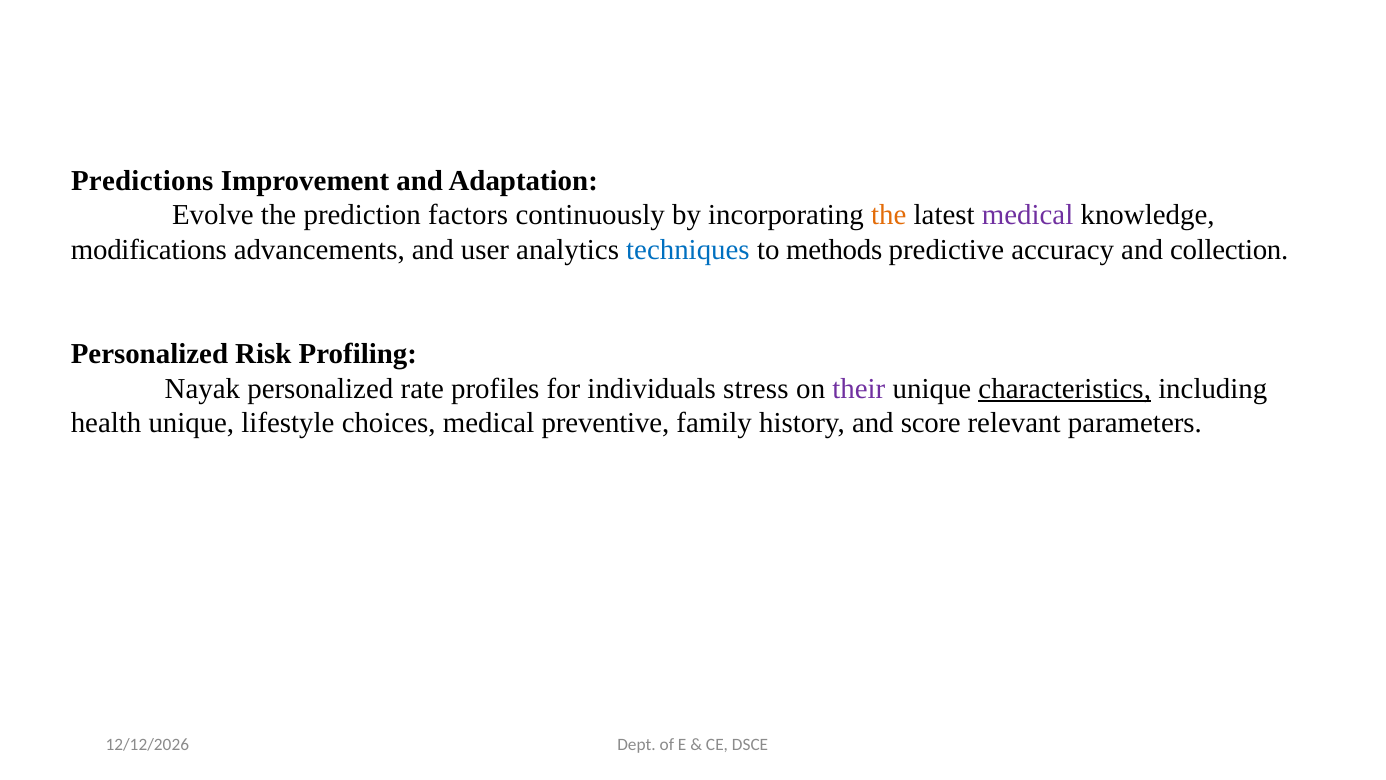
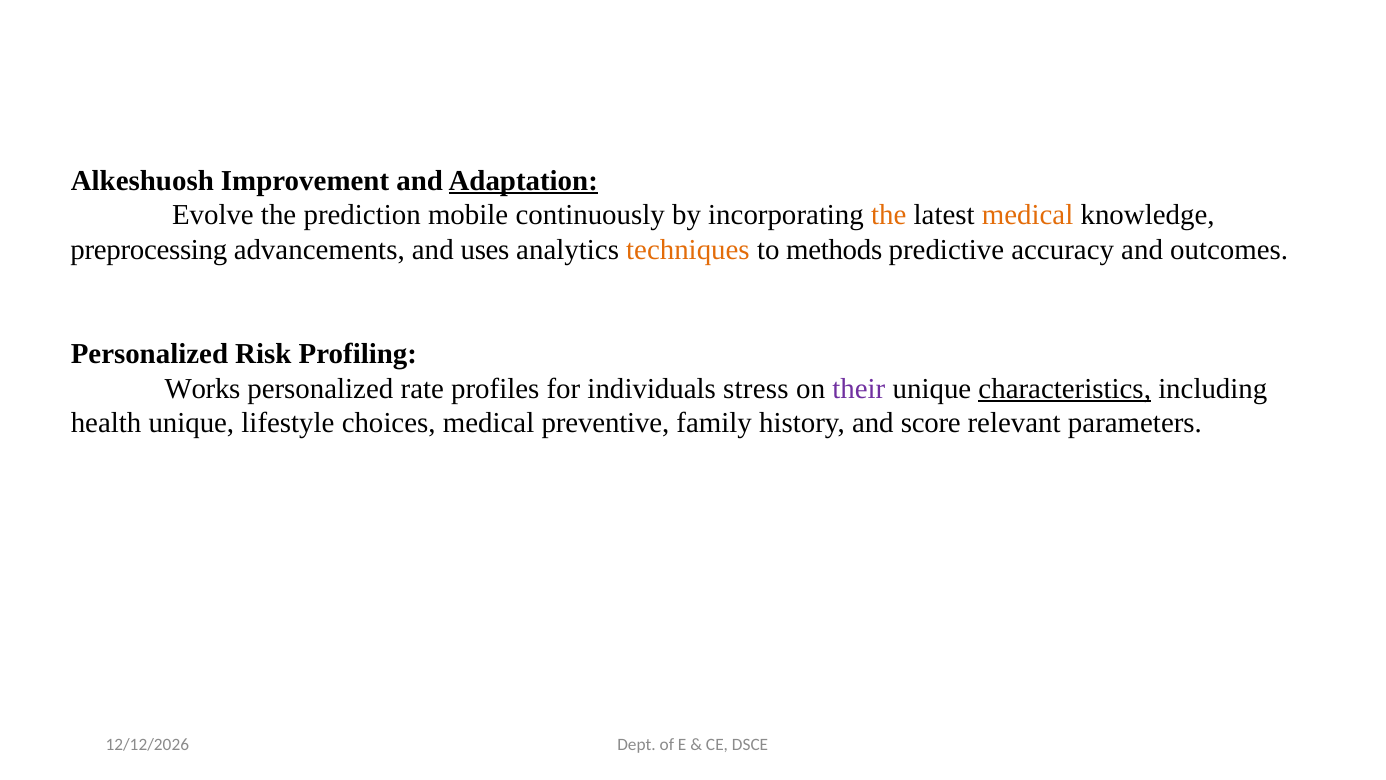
Predictions: Predictions -> Alkeshuosh
Adaptation underline: none -> present
factors: factors -> mobile
medical at (1028, 215) colour: purple -> orange
modifications: modifications -> preprocessing
user: user -> uses
techniques colour: blue -> orange
collection: collection -> outcomes
Nayak: Nayak -> Works
